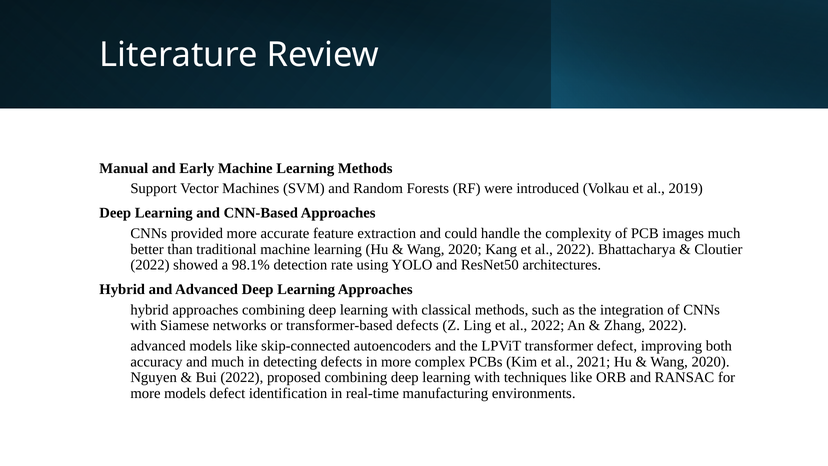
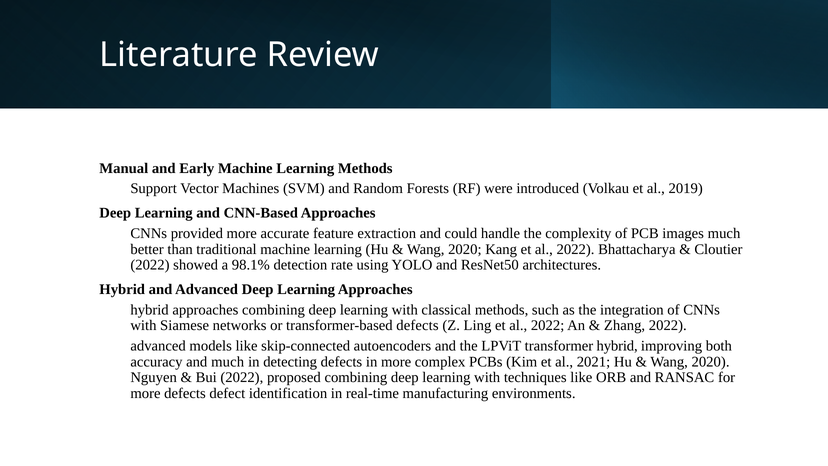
transformer defect: defect -> hybrid
more models: models -> defects
